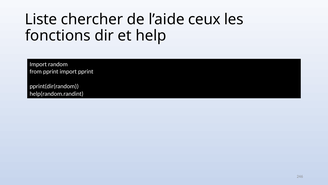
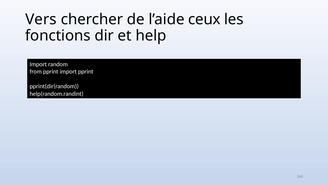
Liste: Liste -> Vers
